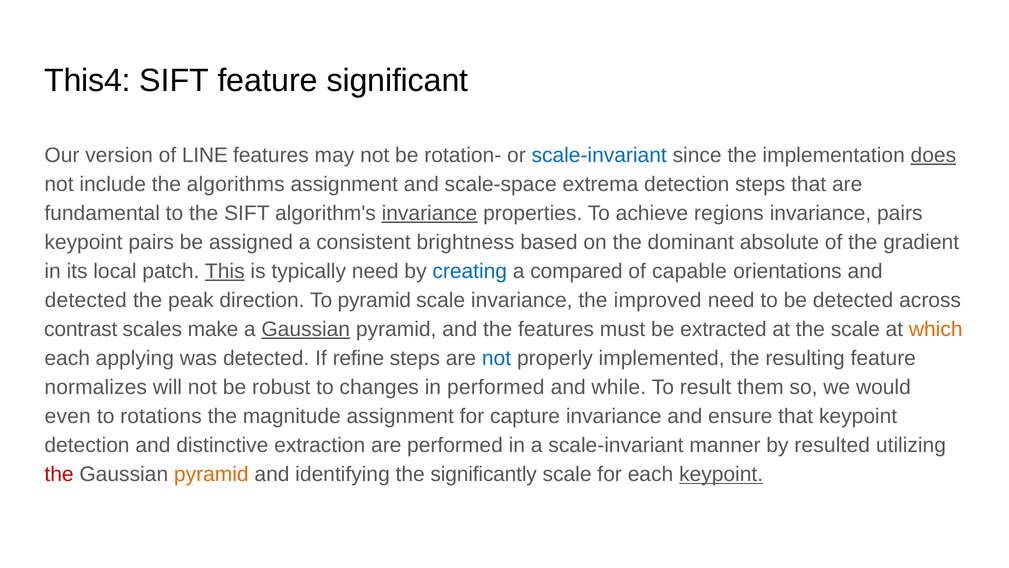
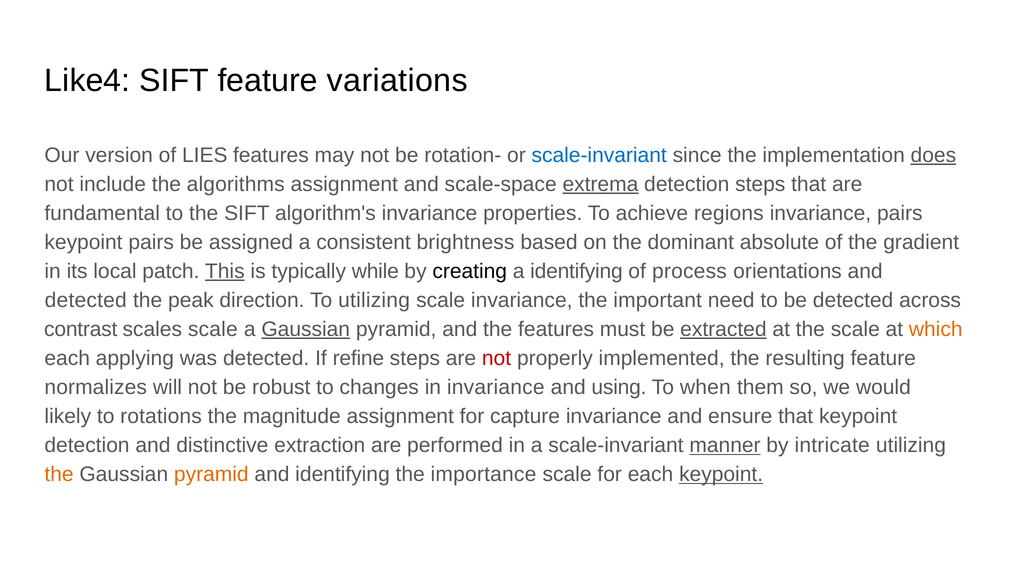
This4: This4 -> Like4
significant: significant -> variations
LINE: LINE -> LIES
extrema underline: none -> present
invariance at (429, 213) underline: present -> none
typically need: need -> while
creating colour: blue -> black
a compared: compared -> identifying
capable: capable -> process
To pyramid: pyramid -> utilizing
improved: improved -> important
scales make: make -> scale
extracted underline: none -> present
not at (497, 358) colour: blue -> red
in performed: performed -> invariance
while: while -> using
result: result -> when
even: even -> likely
manner underline: none -> present
resulted: resulted -> intricate
the at (59, 474) colour: red -> orange
significantly: significantly -> importance
